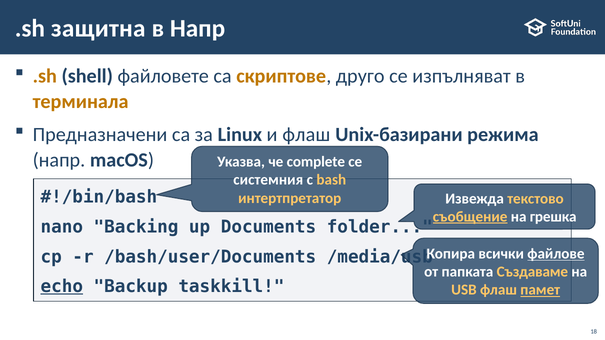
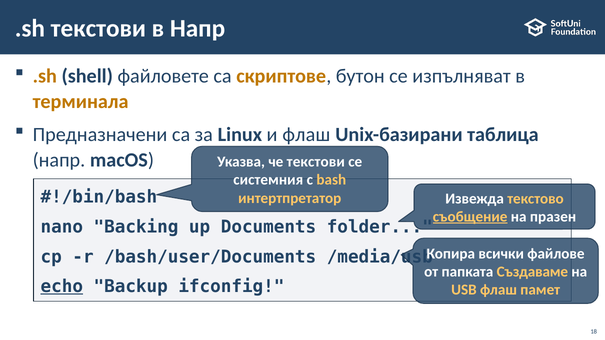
.sh защитна: защитна -> текстови
друго: друго -> бутон
режима: режима -> таблица
че complete: complete -> текстови
грешка: грешка -> празен
файлове underline: present -> none
taskkill: taskkill -> ifconfig
памет underline: present -> none
